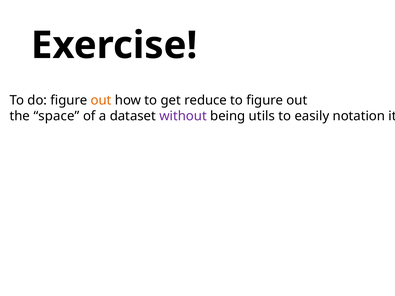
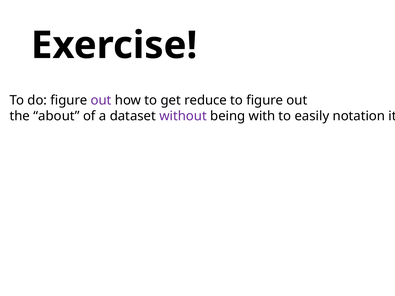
out at (101, 100) colour: orange -> purple
space: space -> about
utils: utils -> with
